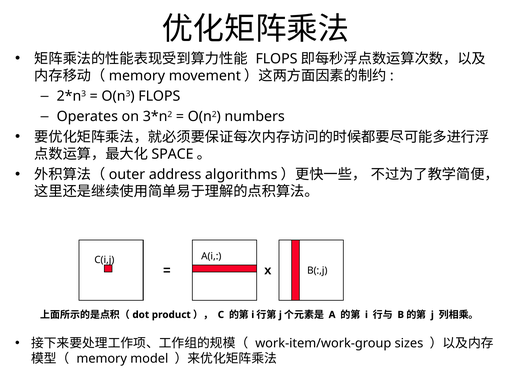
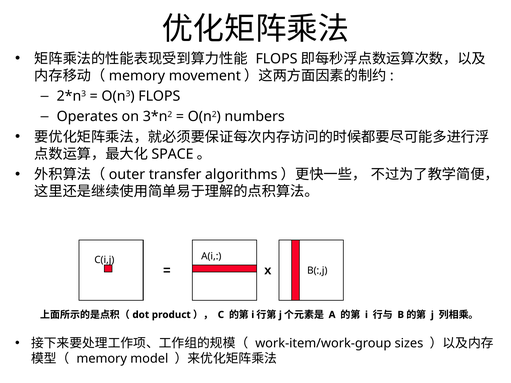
address: address -> transfer
